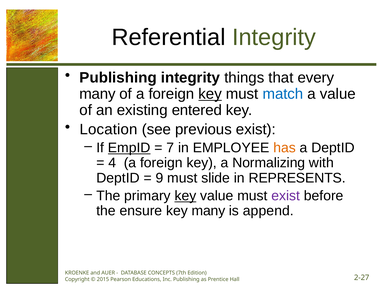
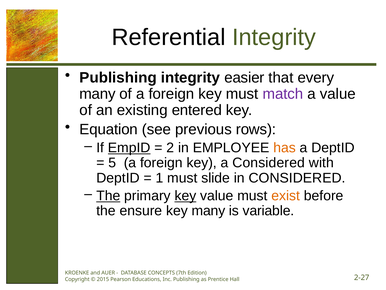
things: things -> easier
key at (210, 94) underline: present -> none
match colour: blue -> purple
Location: Location -> Equation
previous exist: exist -> rows
7: 7 -> 2
4: 4 -> 5
a Normalizing: Normalizing -> Considered
9: 9 -> 1
in REPRESENTS: REPRESENTS -> CONSIDERED
The at (108, 195) underline: none -> present
exist at (286, 195) colour: purple -> orange
append: append -> variable
